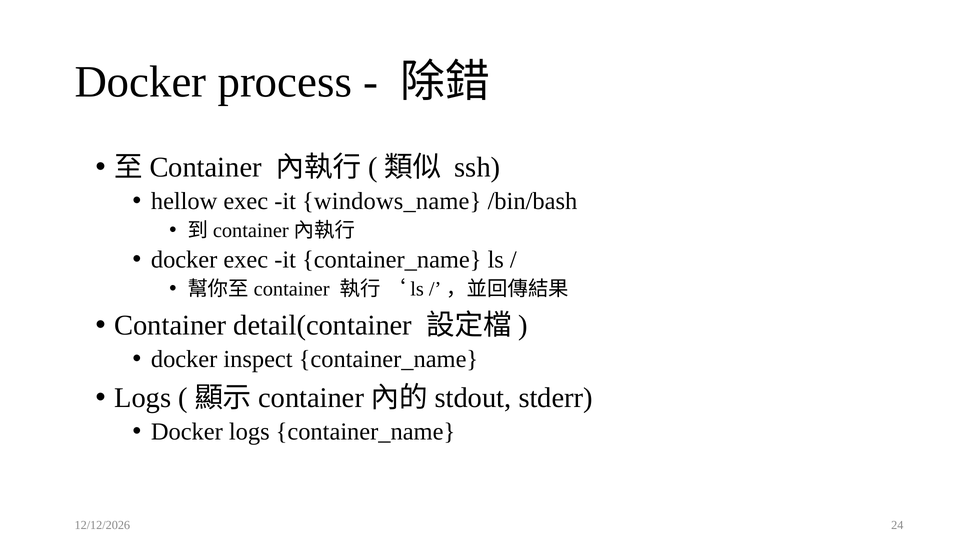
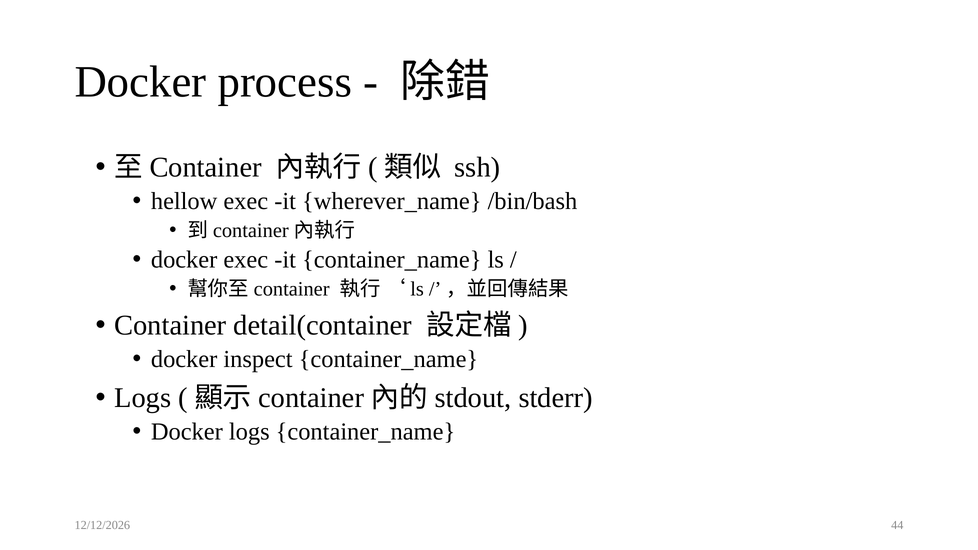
windows_name: windows_name -> wherever_name
24: 24 -> 44
